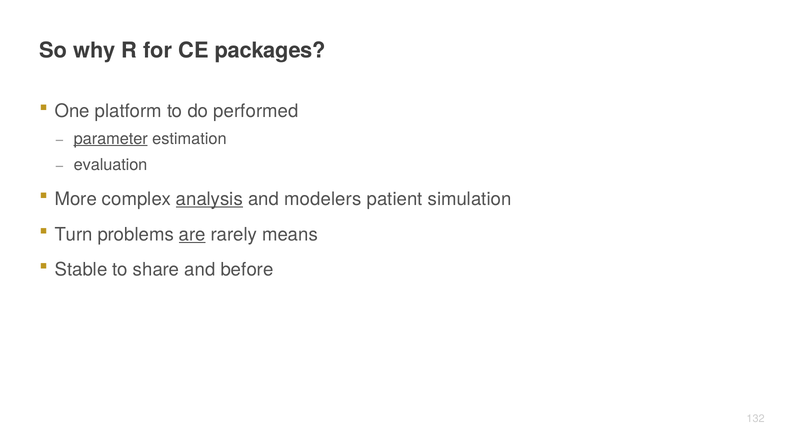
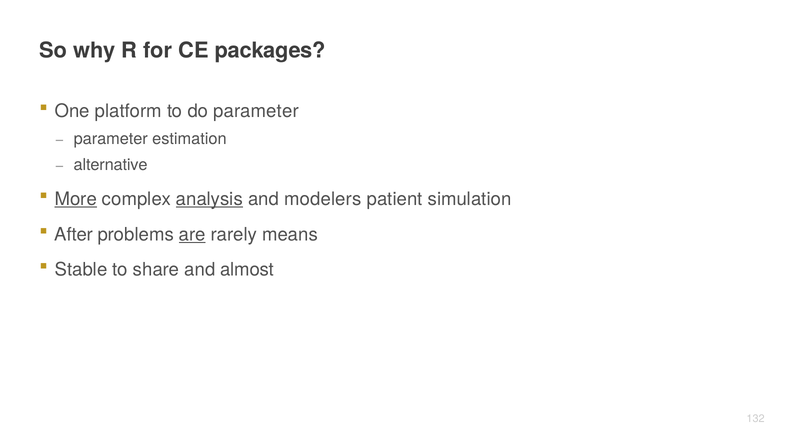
do performed: performed -> parameter
parameter at (111, 139) underline: present -> none
evaluation: evaluation -> alternative
More underline: none -> present
Turn: Turn -> After
before: before -> almost
